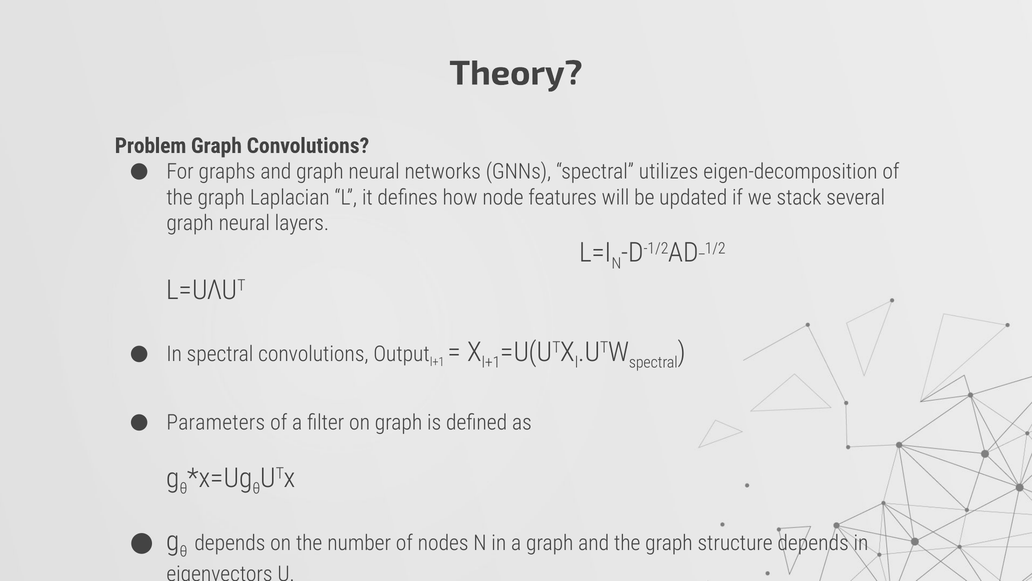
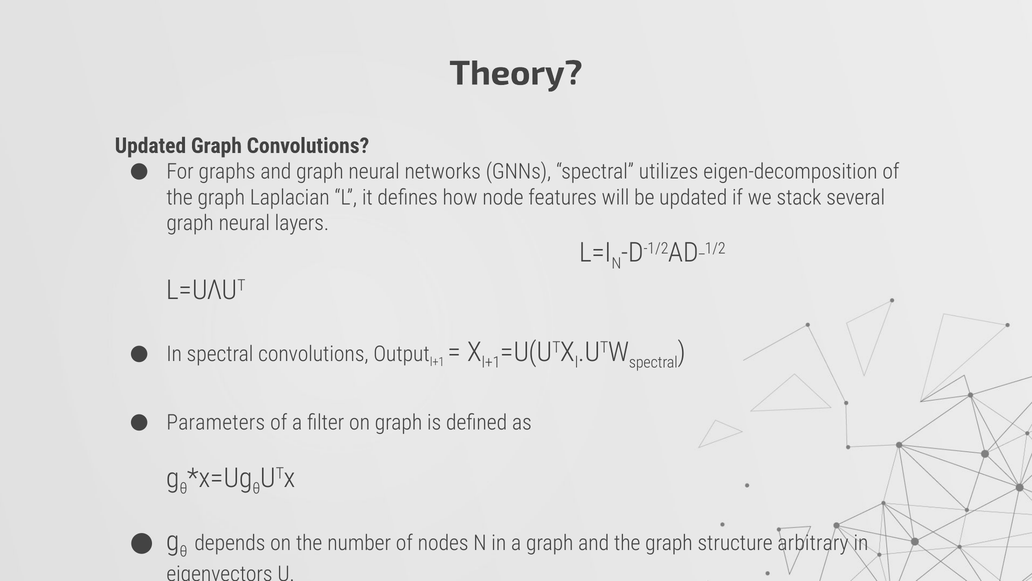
Problem at (151, 146): Problem -> Updated
structure depends: depends -> arbitrary
